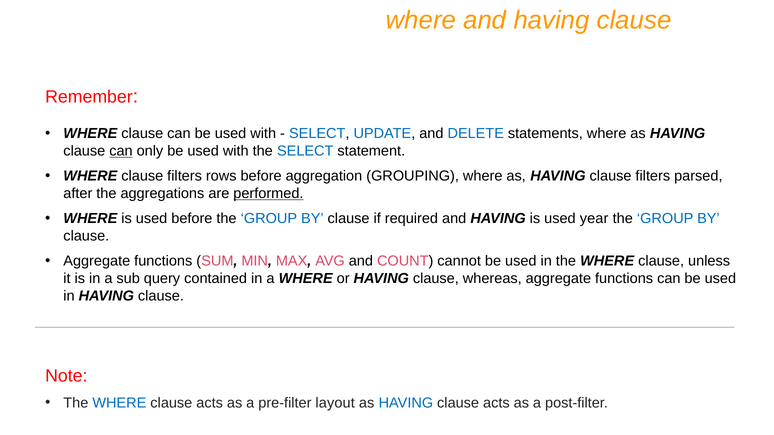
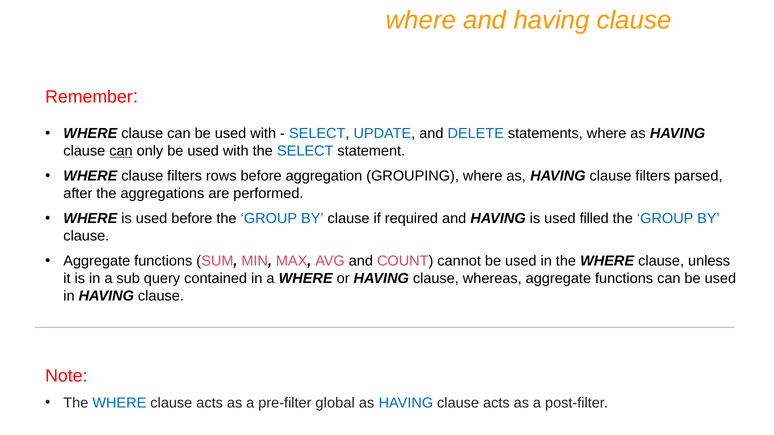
performed underline: present -> none
year: year -> filled
layout: layout -> global
